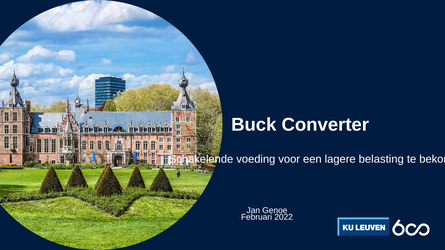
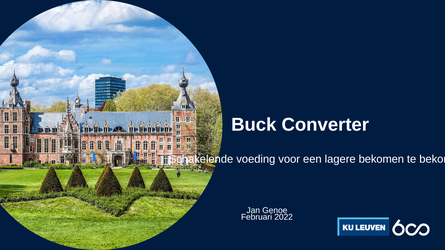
lagere belasting: belasting -> bekomen
